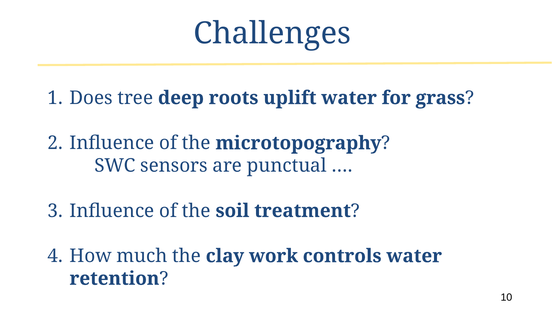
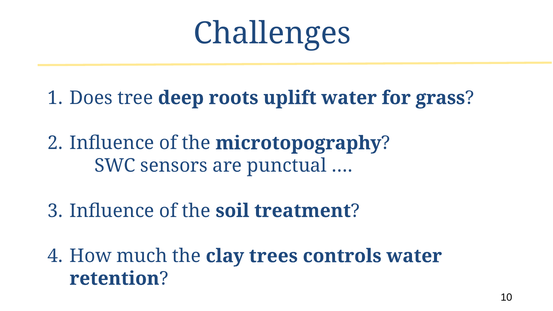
work: work -> trees
